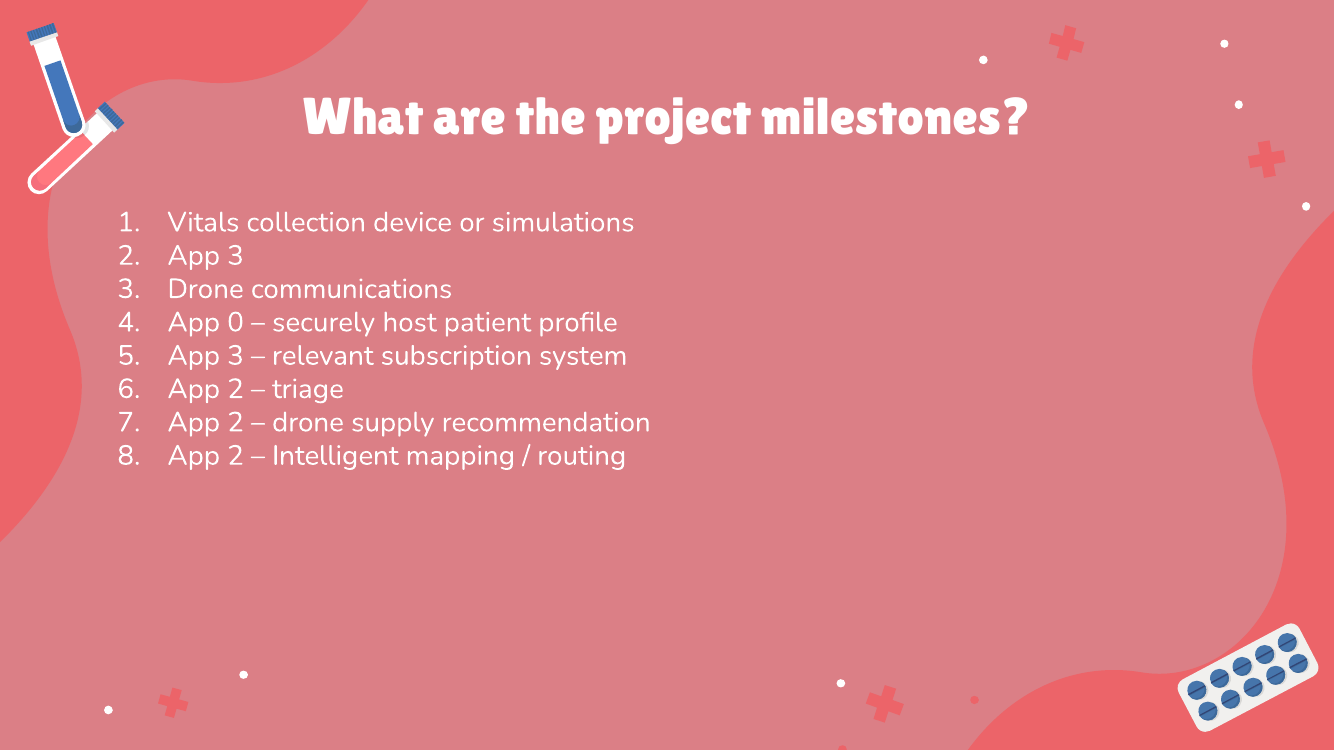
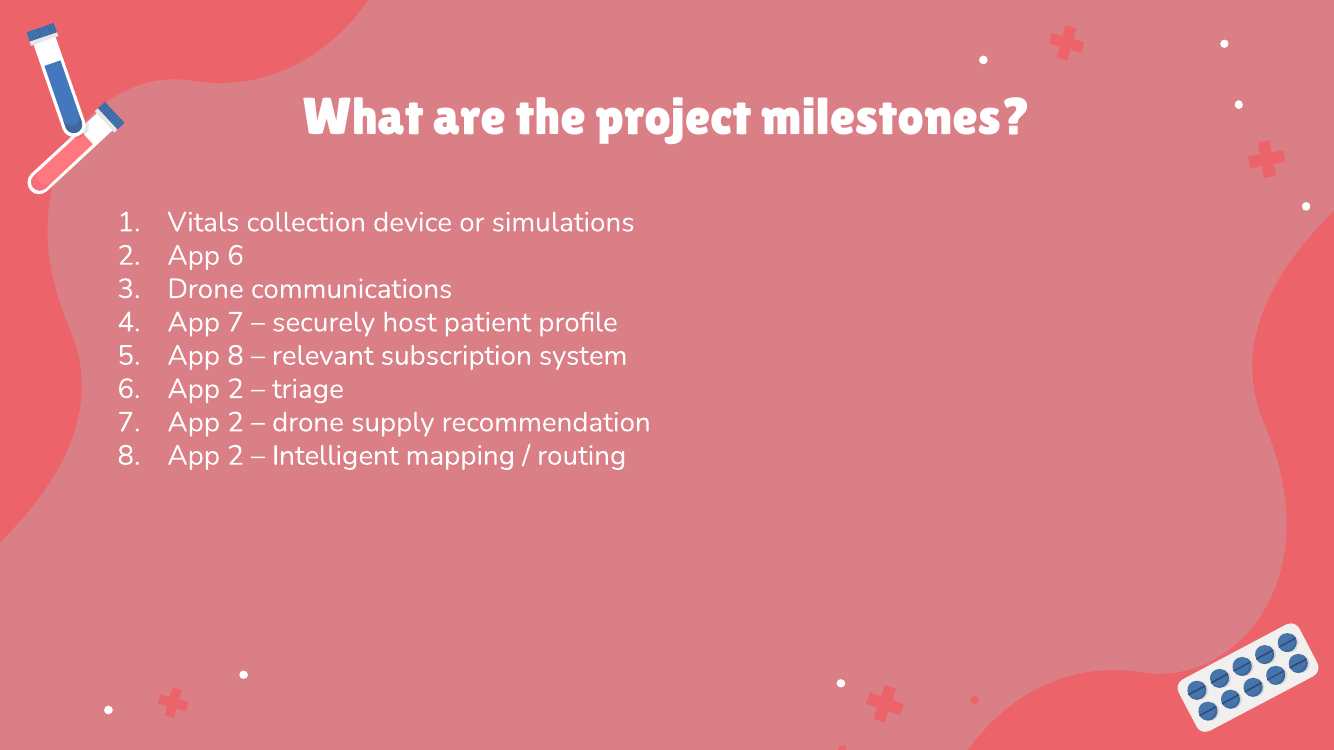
2 App 3: 3 -> 6
App 0: 0 -> 7
3 at (236, 356): 3 -> 8
